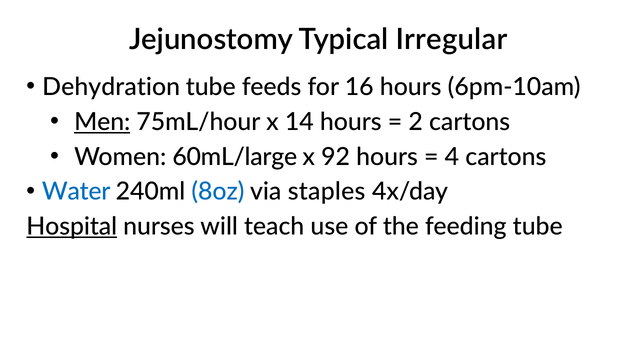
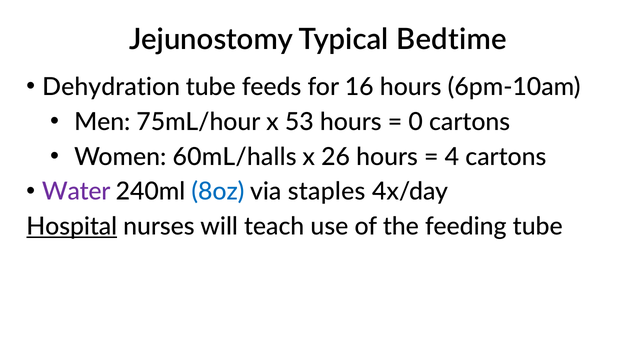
Irregular: Irregular -> Bedtime
Men underline: present -> none
14: 14 -> 53
2: 2 -> 0
60mL/large: 60mL/large -> 60mL/halls
92: 92 -> 26
Water colour: blue -> purple
